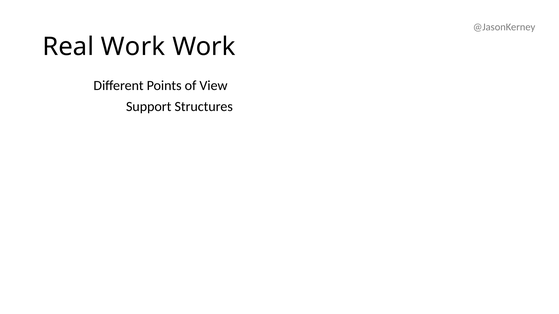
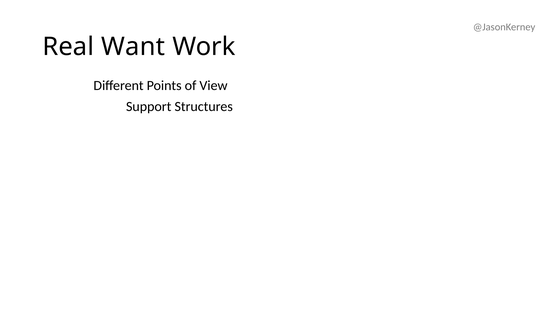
Real Work: Work -> Want
